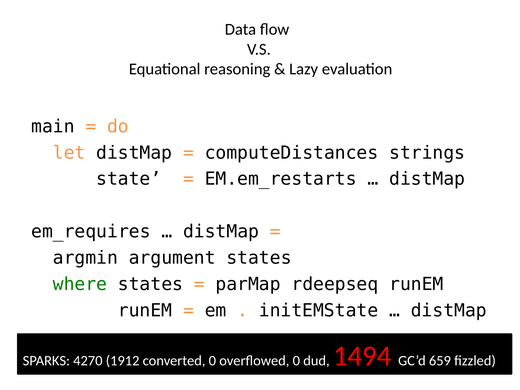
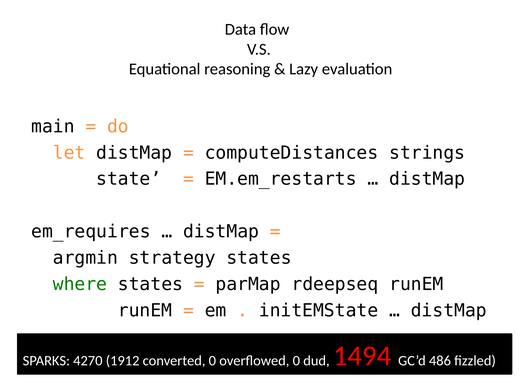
argument: argument -> strategy
659: 659 -> 486
